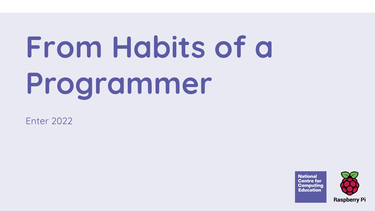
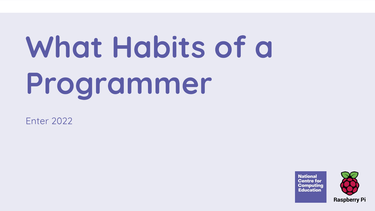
From: From -> What
